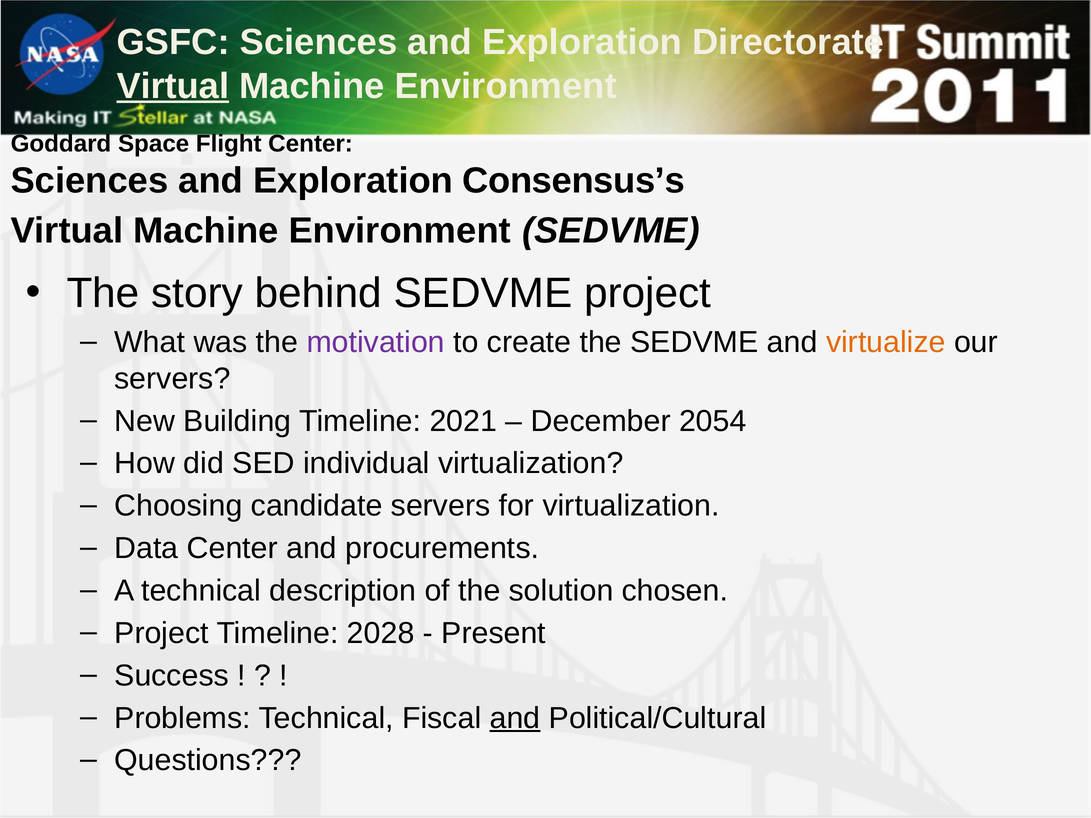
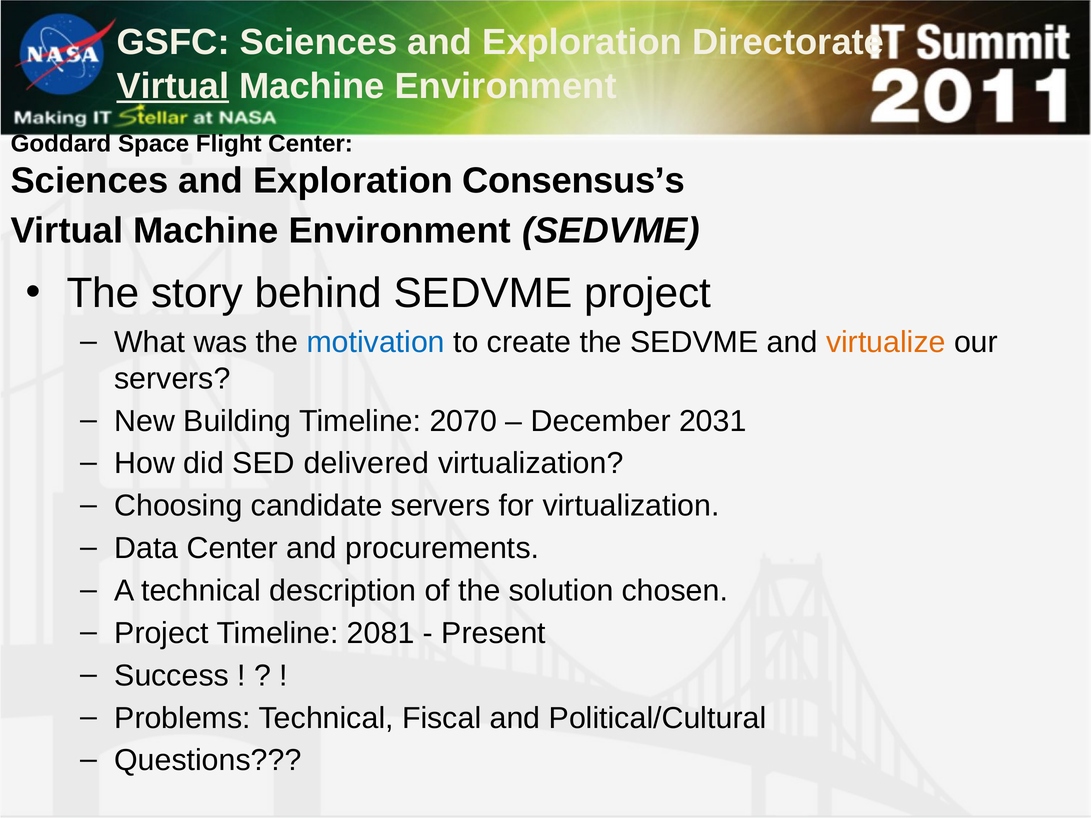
motivation colour: purple -> blue
2021: 2021 -> 2070
2054: 2054 -> 2031
individual: individual -> delivered
2028: 2028 -> 2081
and at (515, 718) underline: present -> none
